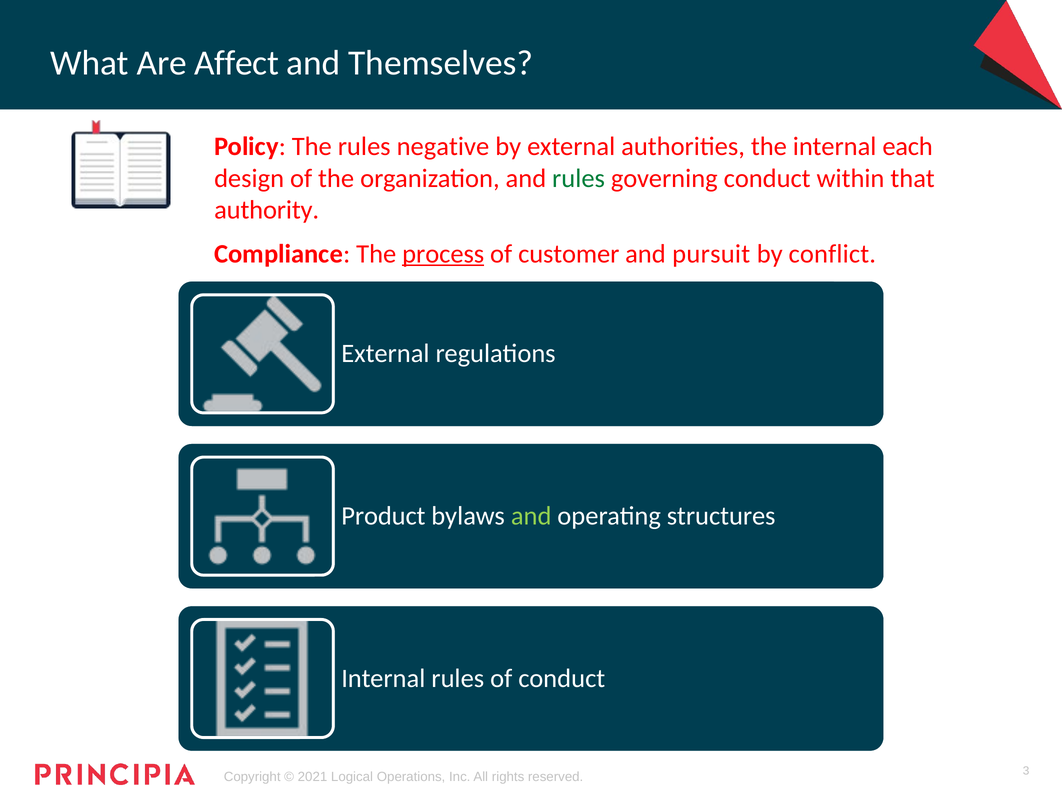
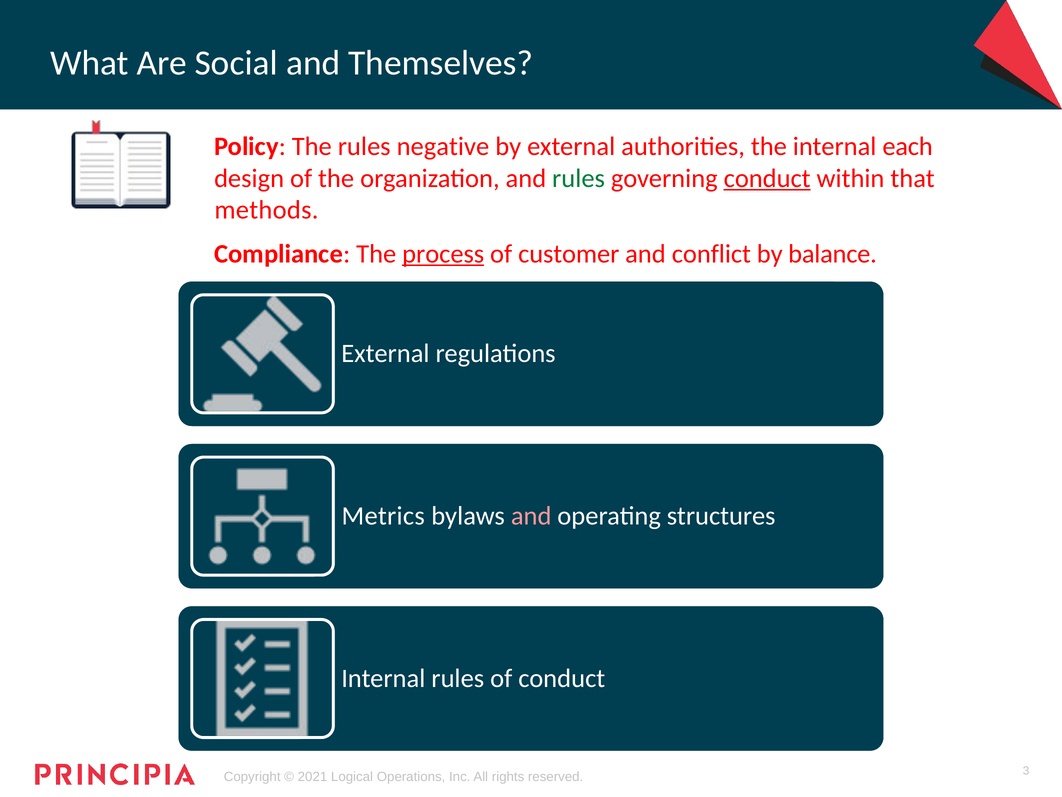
Affect: Affect -> Social
conduct at (767, 178) underline: none -> present
authority: authority -> methods
pursuit: pursuit -> conflict
conflict: conflict -> balance
Product: Product -> Metrics
and at (531, 516) colour: light green -> pink
